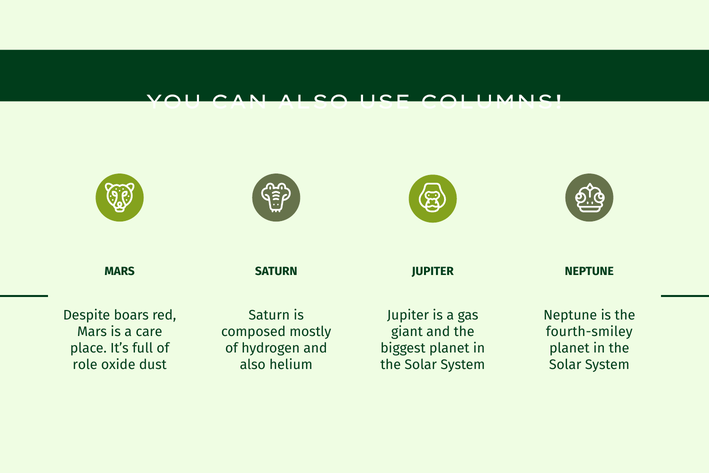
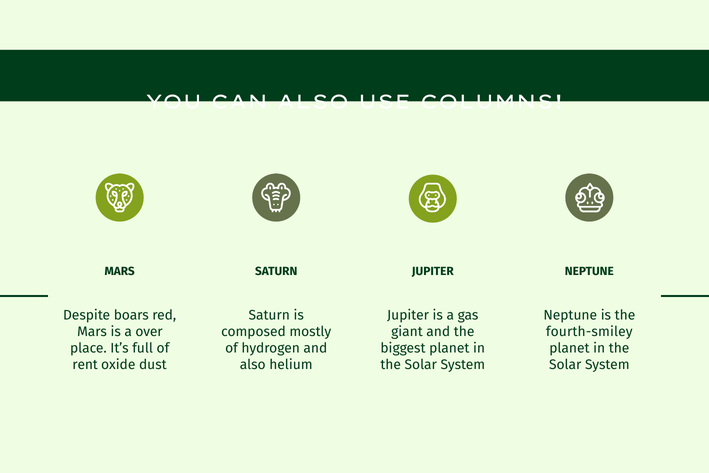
care: care -> over
role: role -> rent
